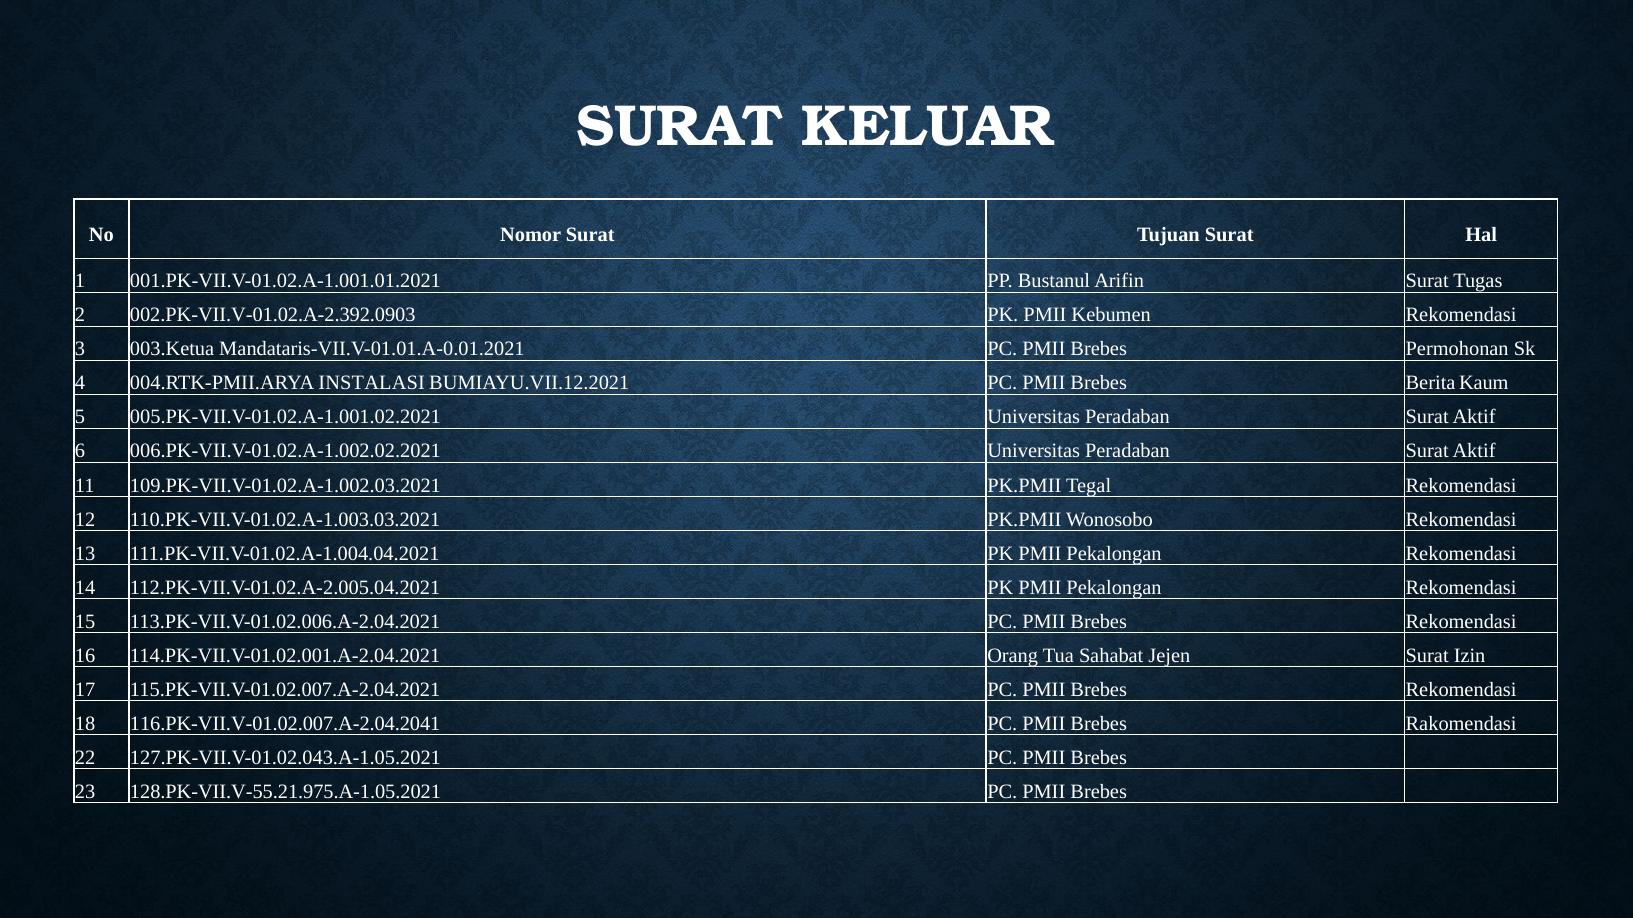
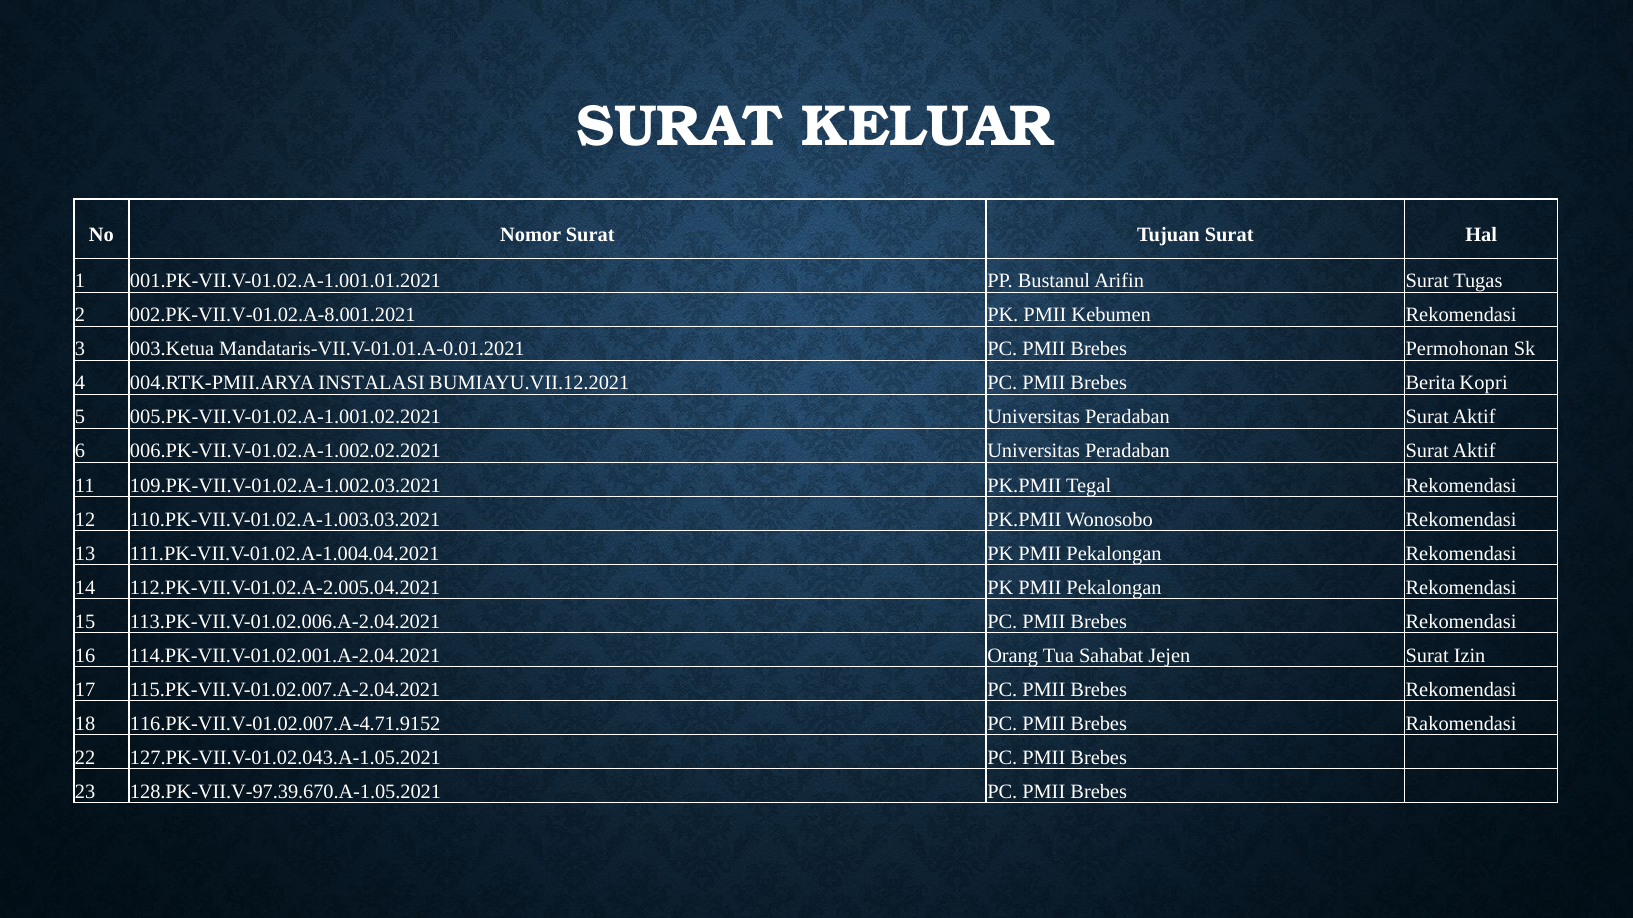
002.PK-VII.V-01.02.A-2.392.0903: 002.PK-VII.V-01.02.A-2.392.0903 -> 002.PK-VII.V-01.02.A-8.001.2021
Kaum: Kaum -> Kopri
116.PK-VII.V-01.02.007.A-2.04.2041: 116.PK-VII.V-01.02.007.A-2.04.2041 -> 116.PK-VII.V-01.02.007.A-4.71.9152
128.PK-VII.V-55.21.975.A-1.05.2021: 128.PK-VII.V-55.21.975.A-1.05.2021 -> 128.PK-VII.V-97.39.670.A-1.05.2021
